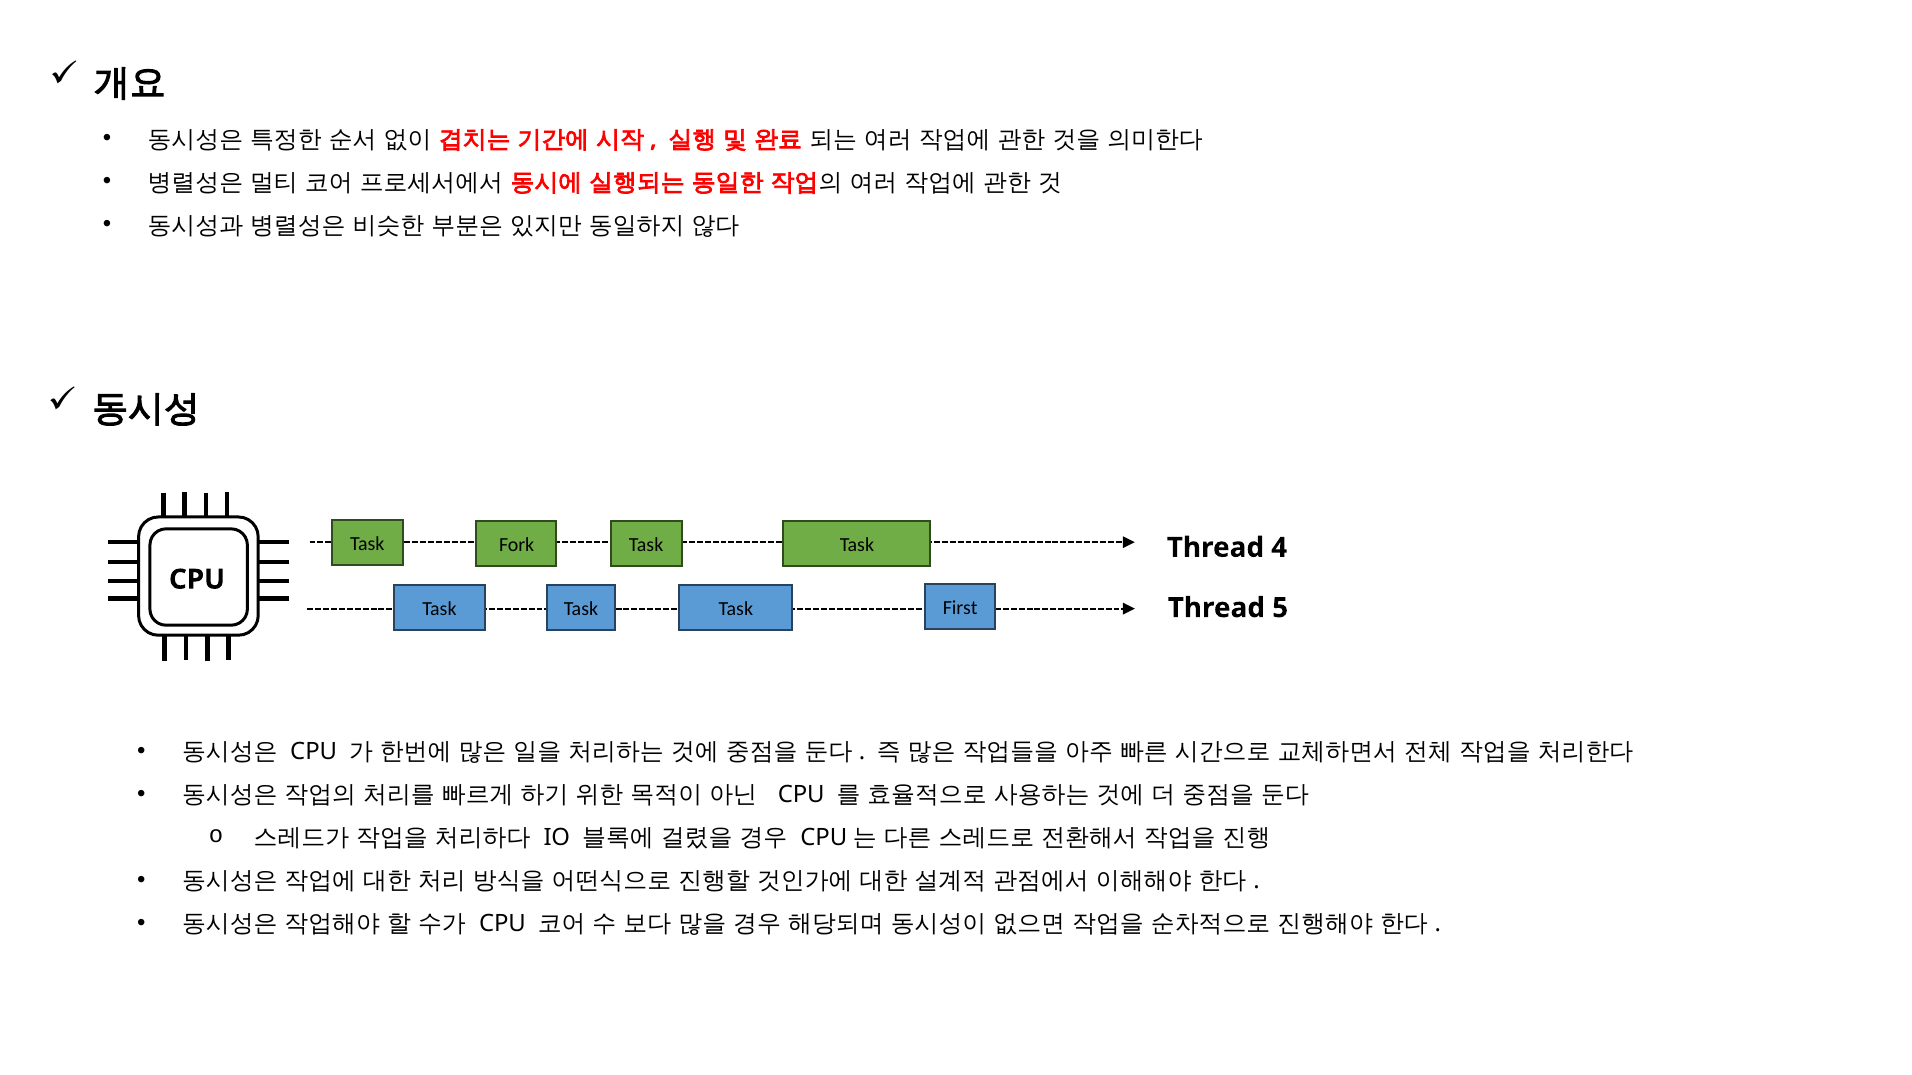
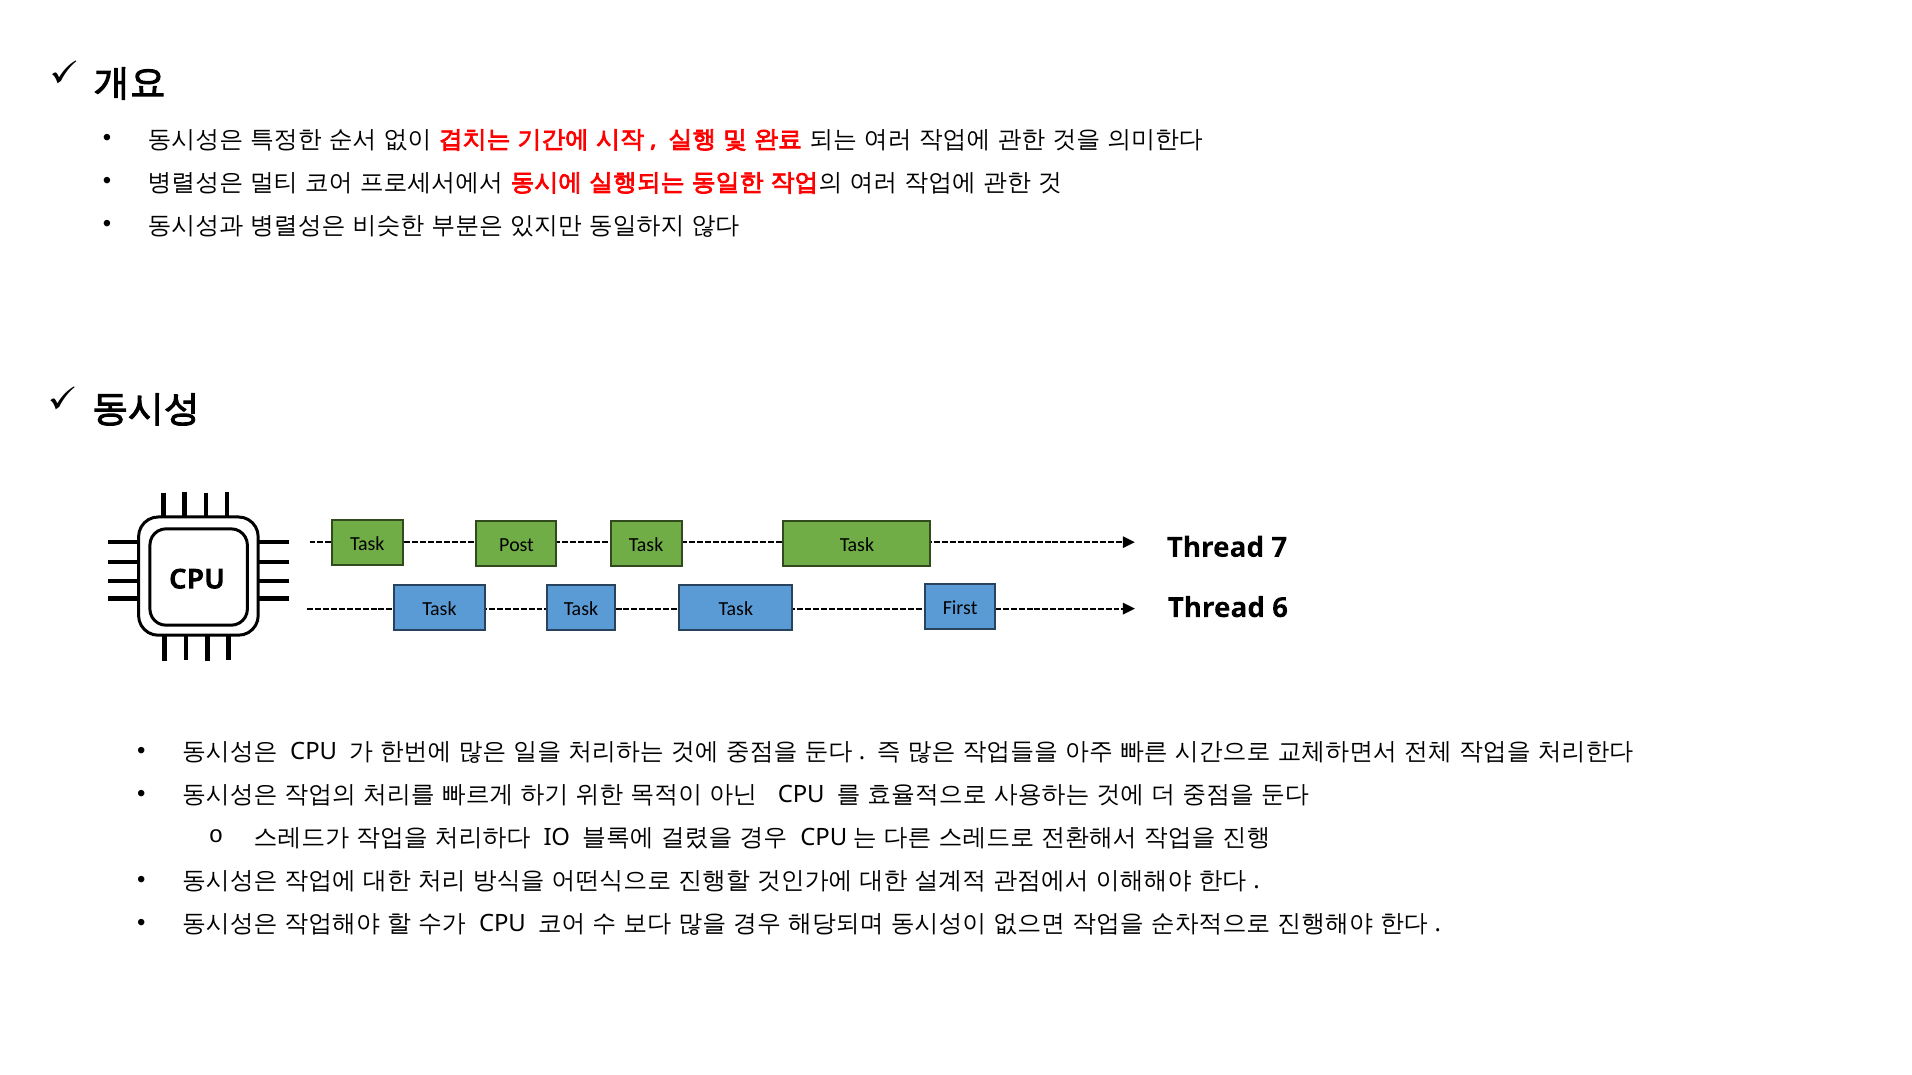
Fork: Fork -> Post
4: 4 -> 7
5: 5 -> 6
